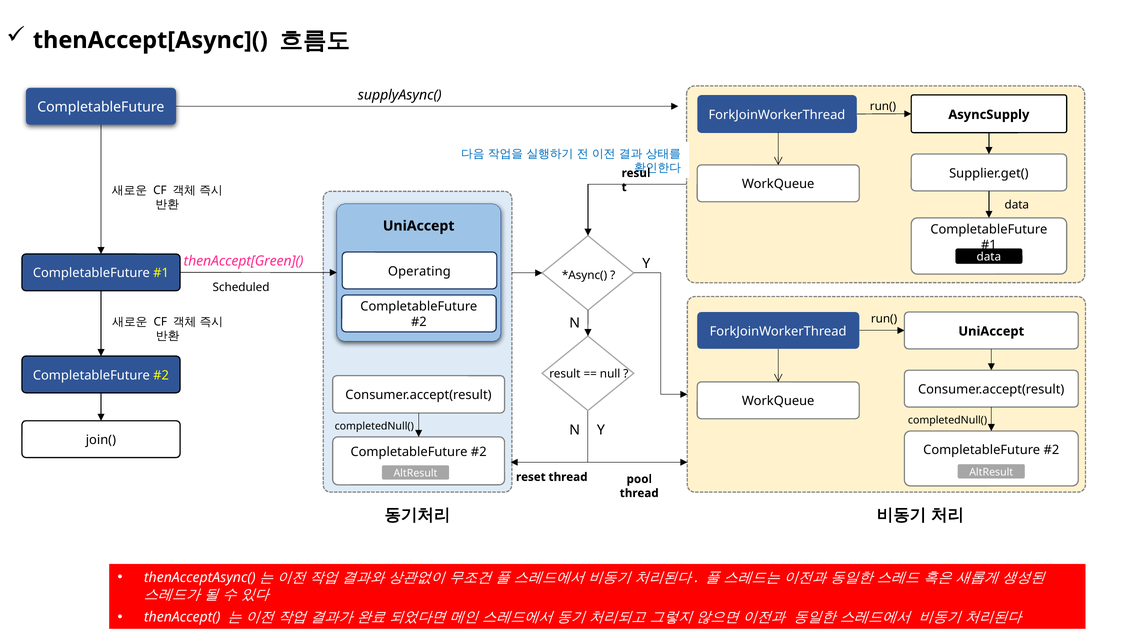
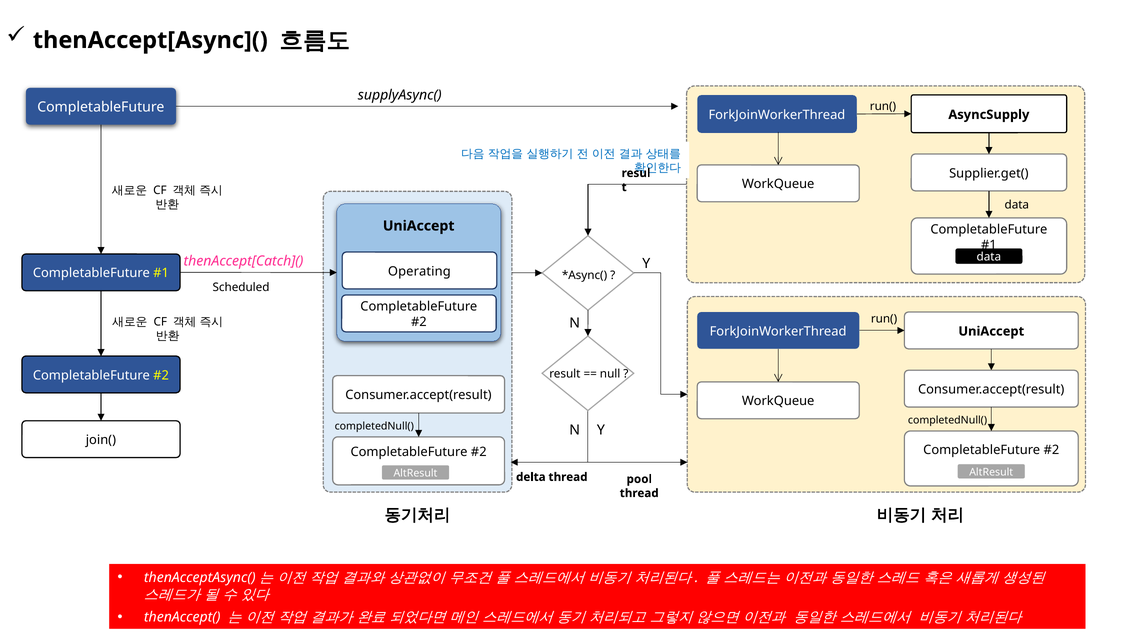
thenAccept[Green](: thenAccept[Green]( -> thenAccept[Catch](
reset: reset -> delta
